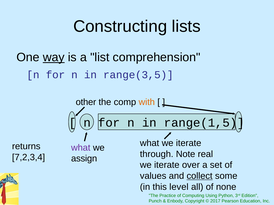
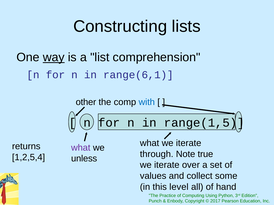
range(3,5: range(3,5 -> range(6,1
with colour: orange -> blue
real: real -> true
7,2,3,4: 7,2,3,4 -> 1,2,5,4
assign: assign -> unless
collect underline: present -> none
none: none -> hand
